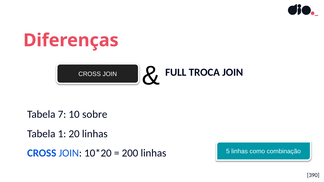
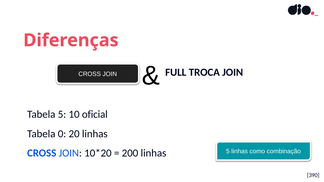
Tabela 7: 7 -> 5
sobre: sobre -> oficial
1: 1 -> 0
